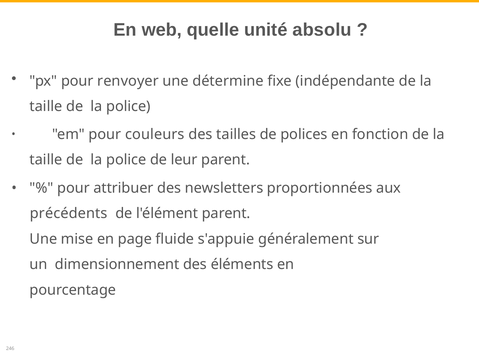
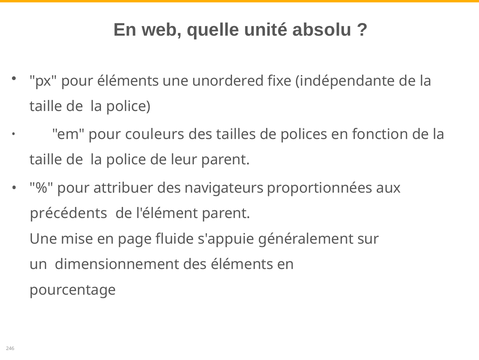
pour renvoyer: renvoyer -> éléments
détermine: détermine -> unordered
newsletters: newsletters -> navigateurs
